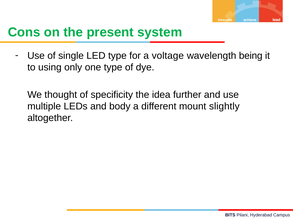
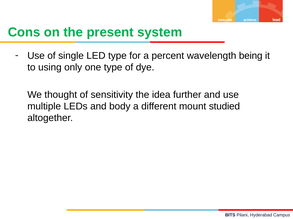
voltage: voltage -> percent
specificity: specificity -> sensitivity
slightly: slightly -> studied
